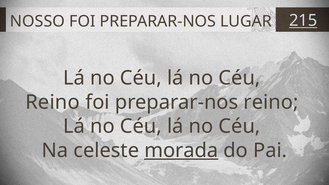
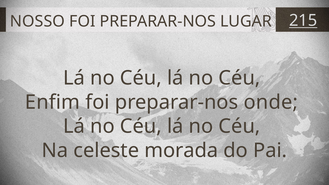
Reino at (52, 102): Reino -> Enfim
preparar-nos reino: reino -> onde
morada underline: present -> none
